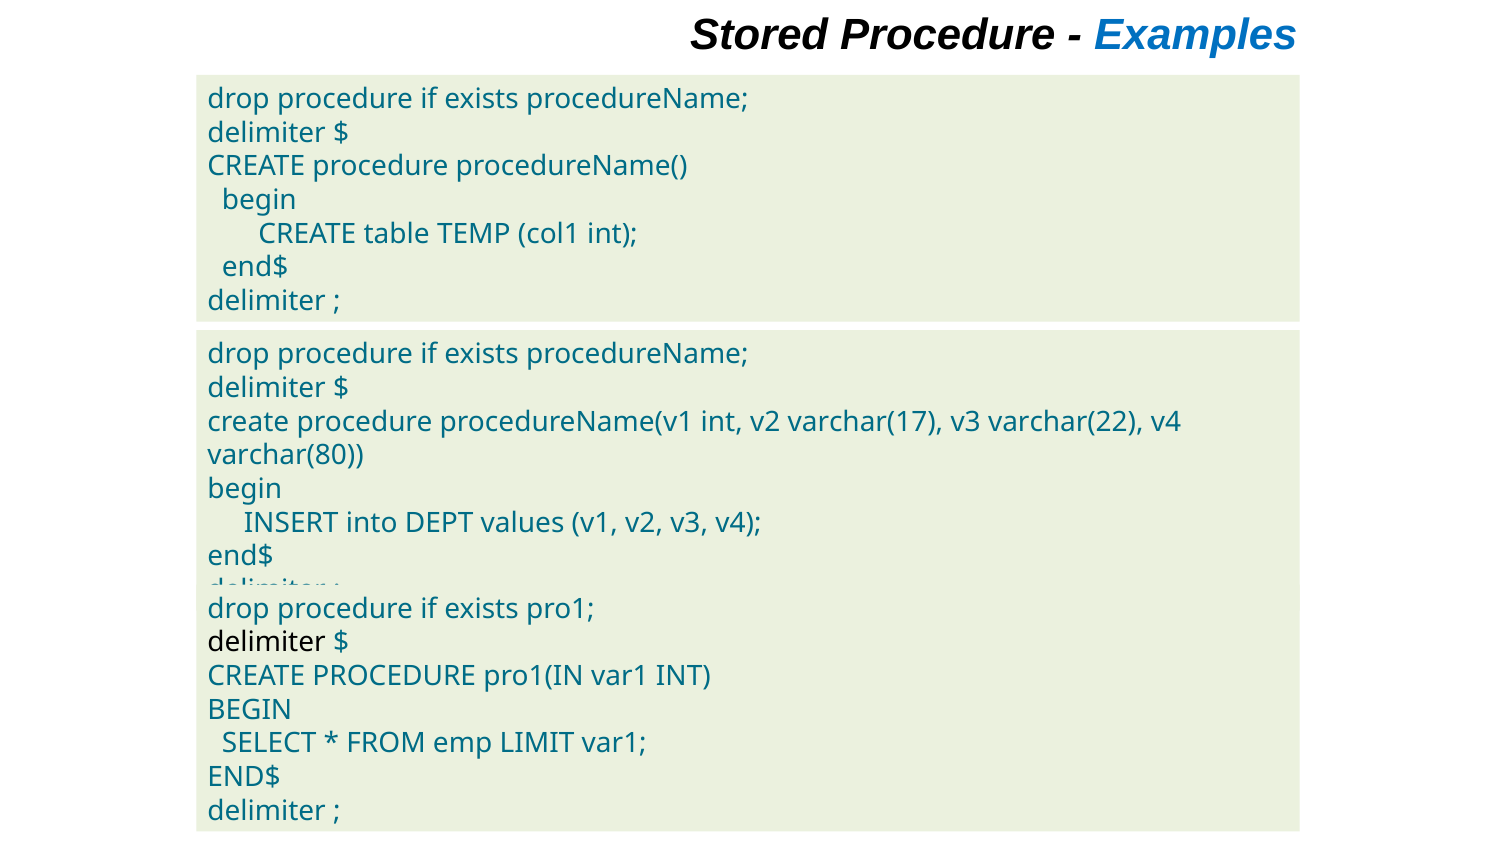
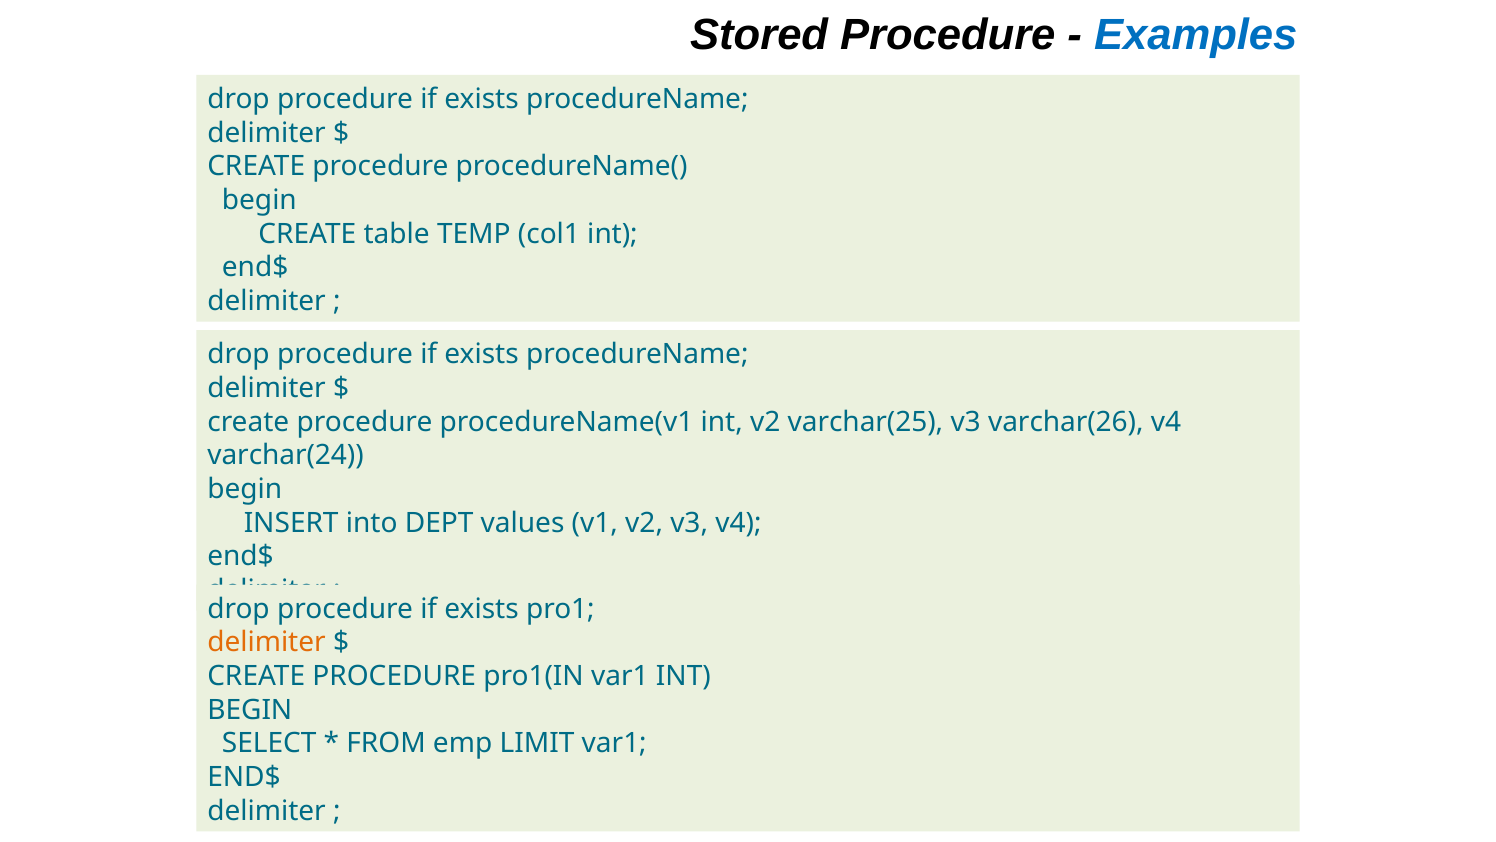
varchar(17: varchar(17 -> varchar(25
varchar(22: varchar(22 -> varchar(26
varchar(80: varchar(80 -> varchar(24
delimiter at (267, 642) colour: black -> orange
